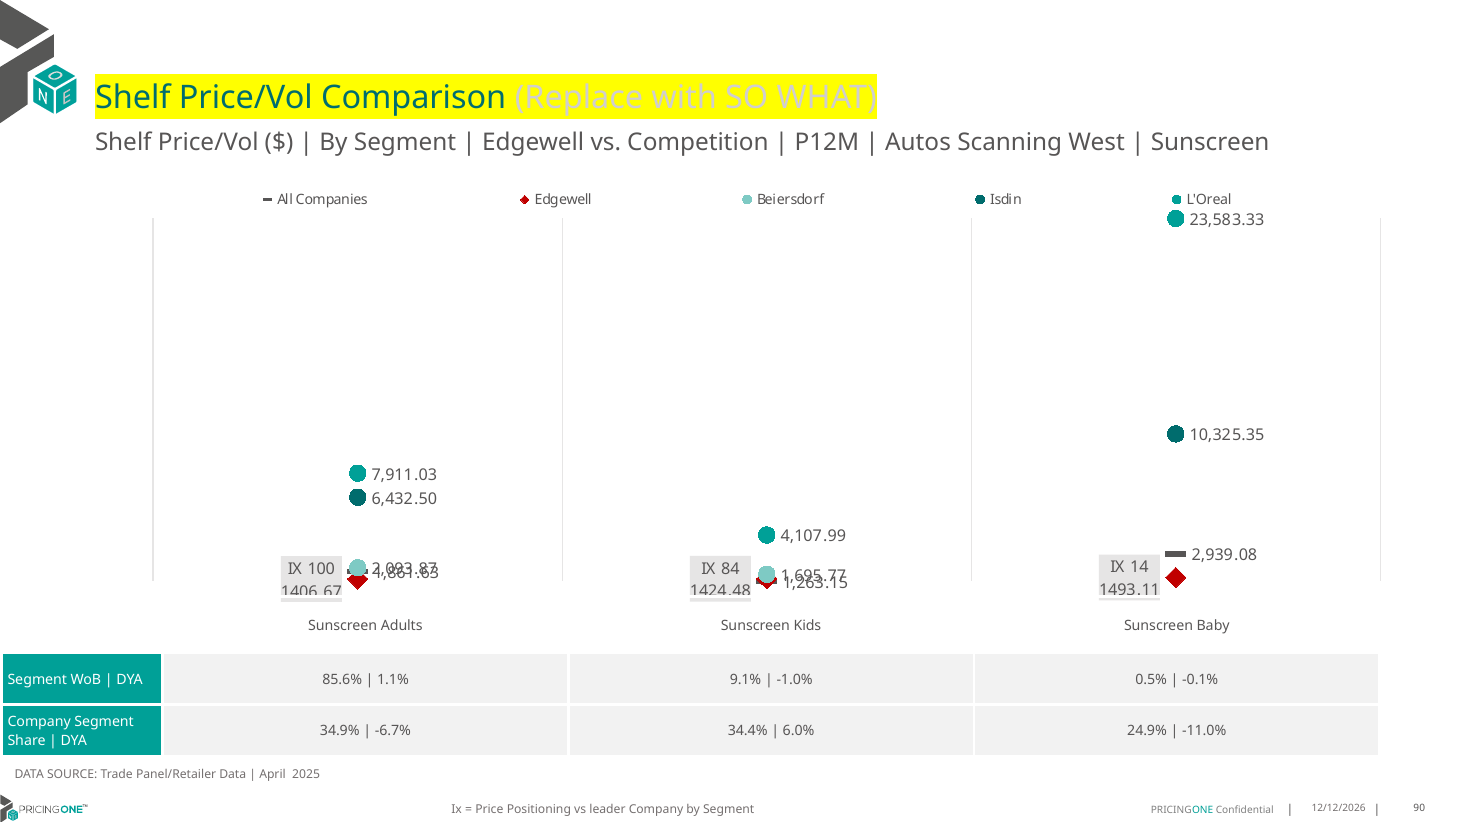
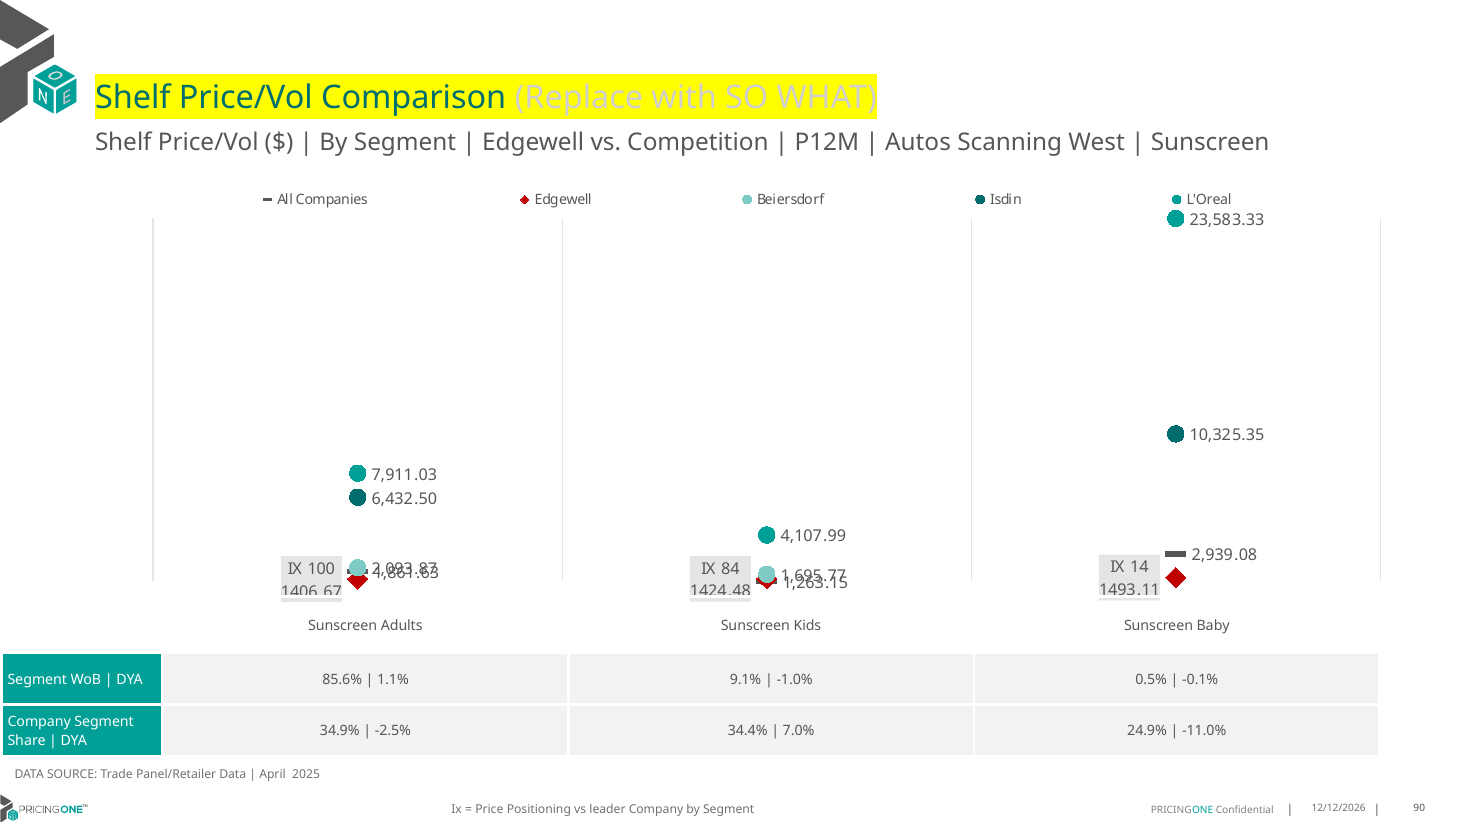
-6.7%: -6.7% -> -2.5%
6.0%: 6.0% -> 7.0%
